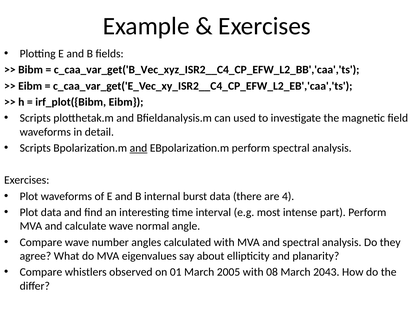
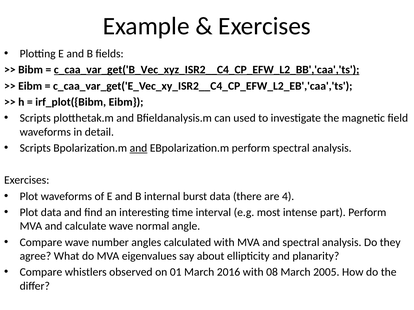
c_caa_var_get('B_Vec_xyz_ISR2__C4_CP_EFW_L2_BB','caa','ts underline: none -> present
2005: 2005 -> 2016
2043: 2043 -> 2005
